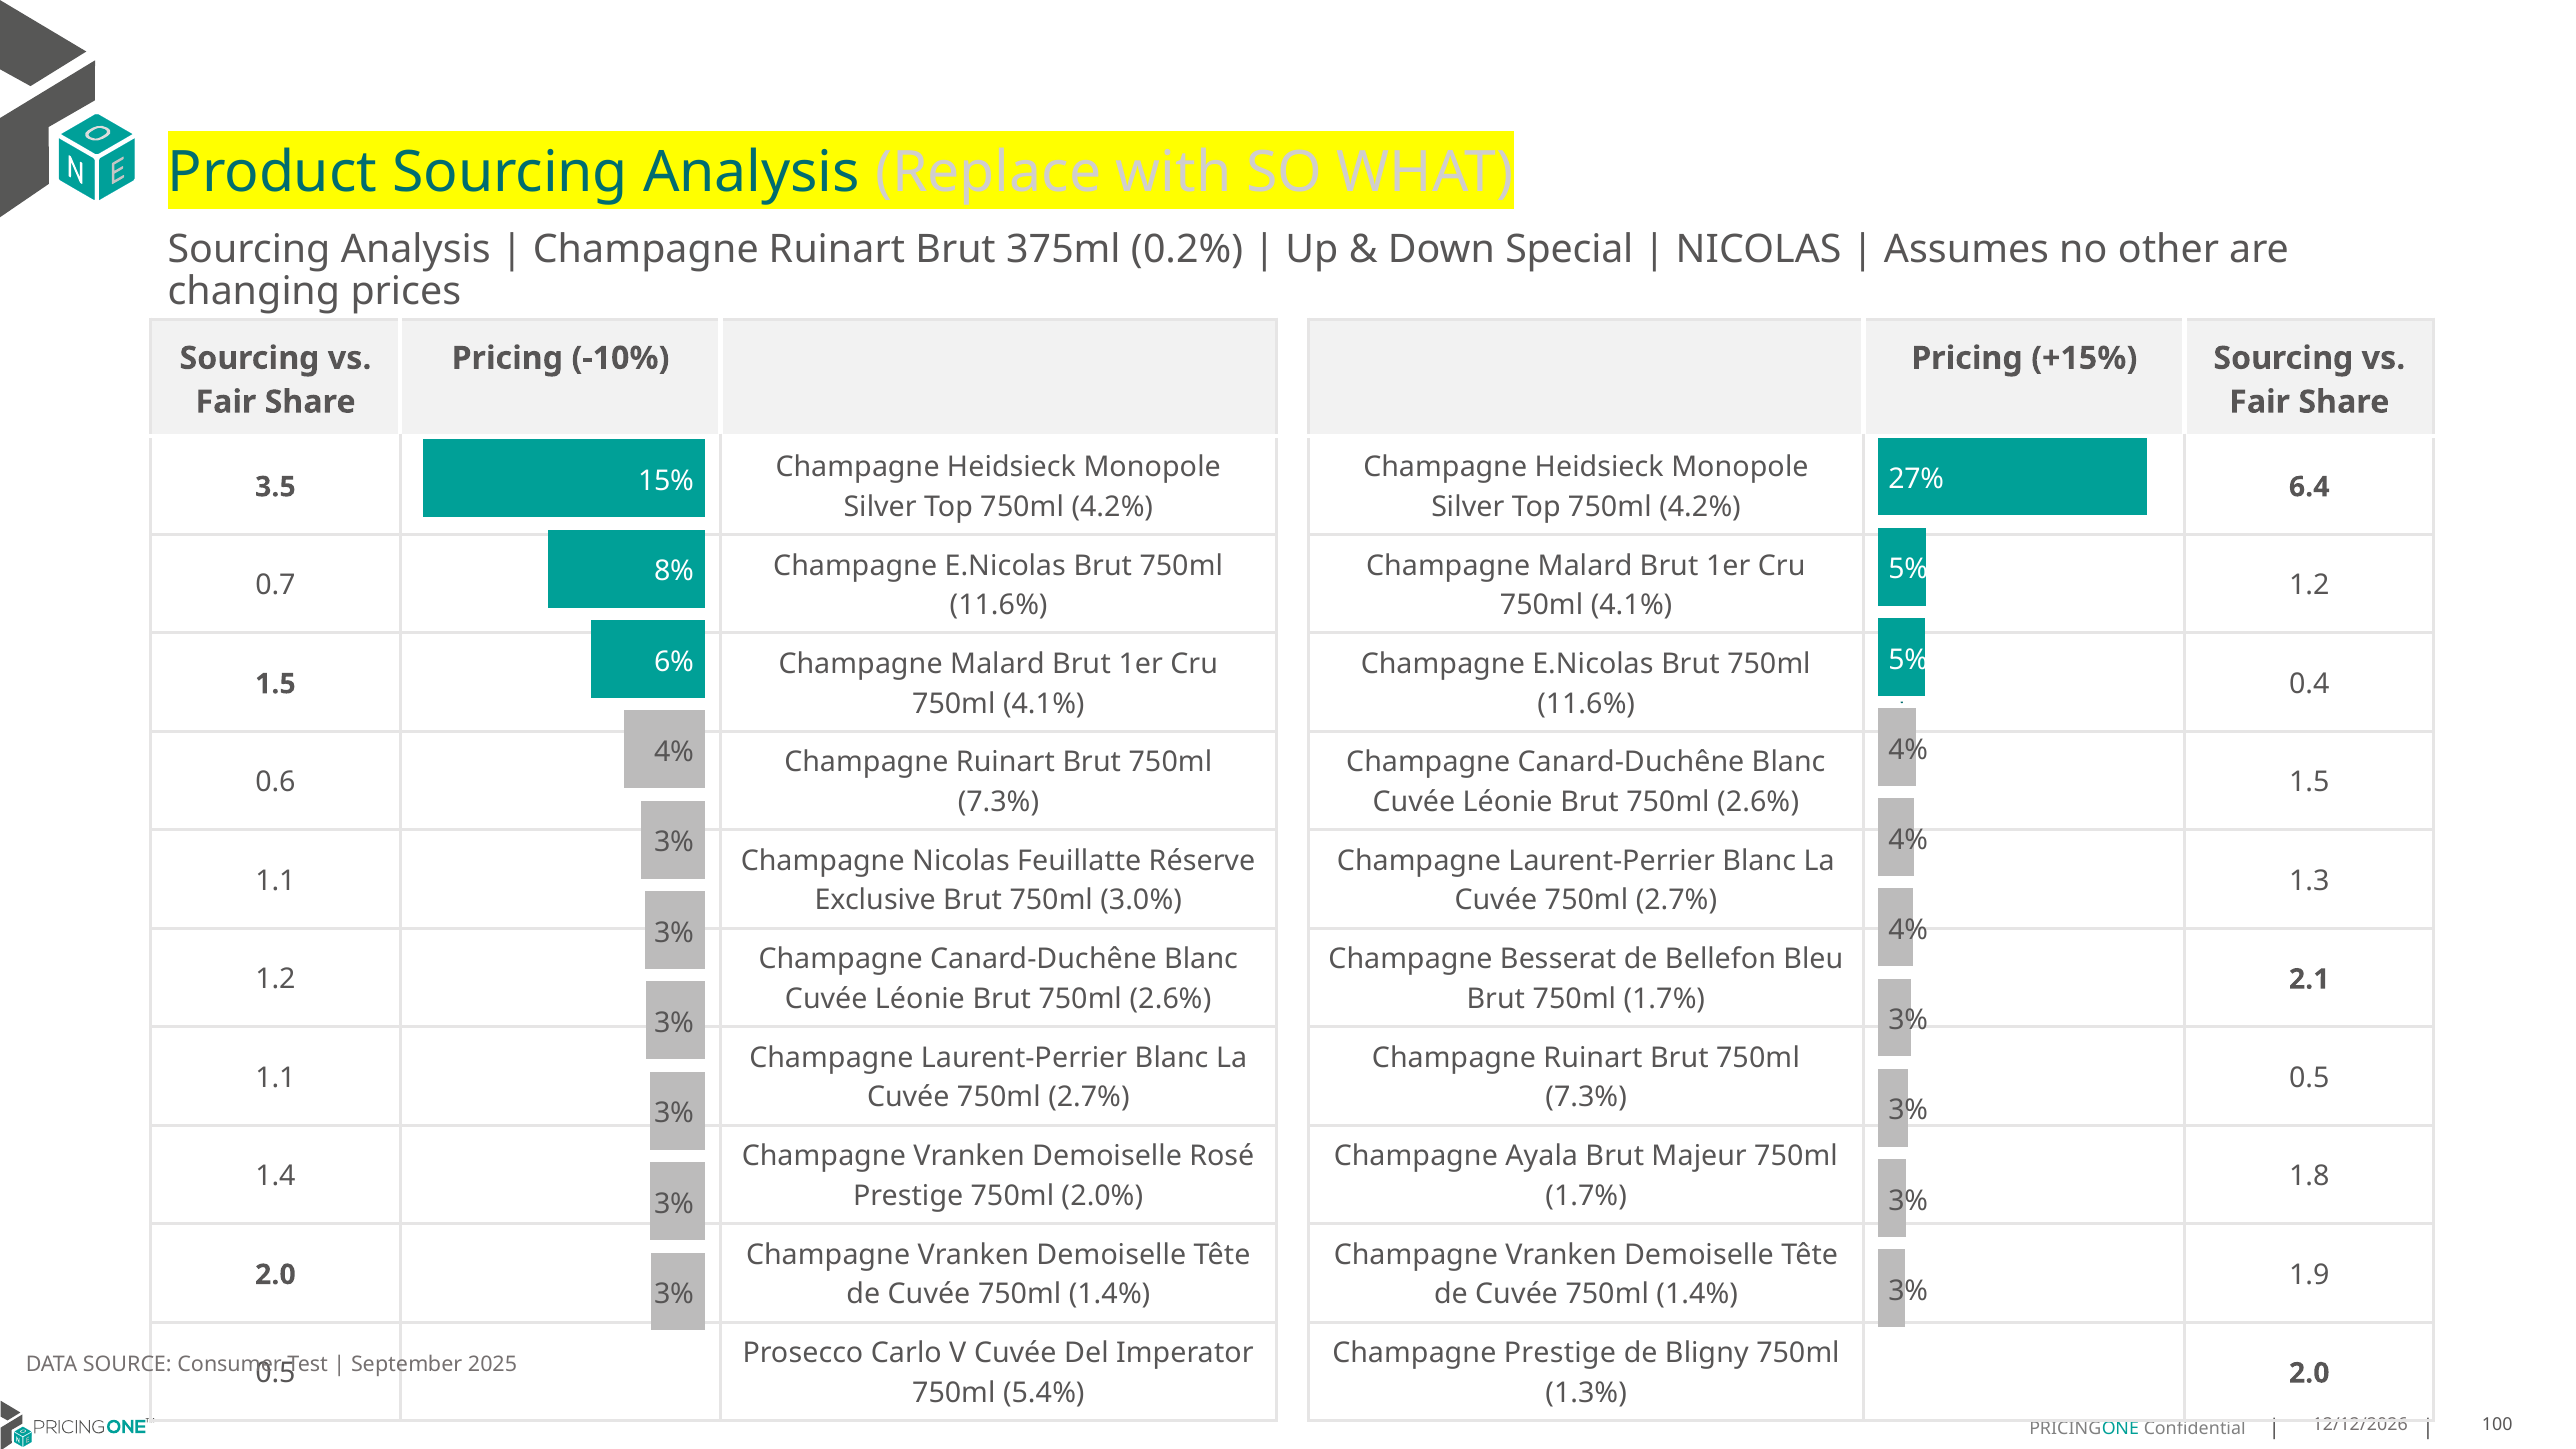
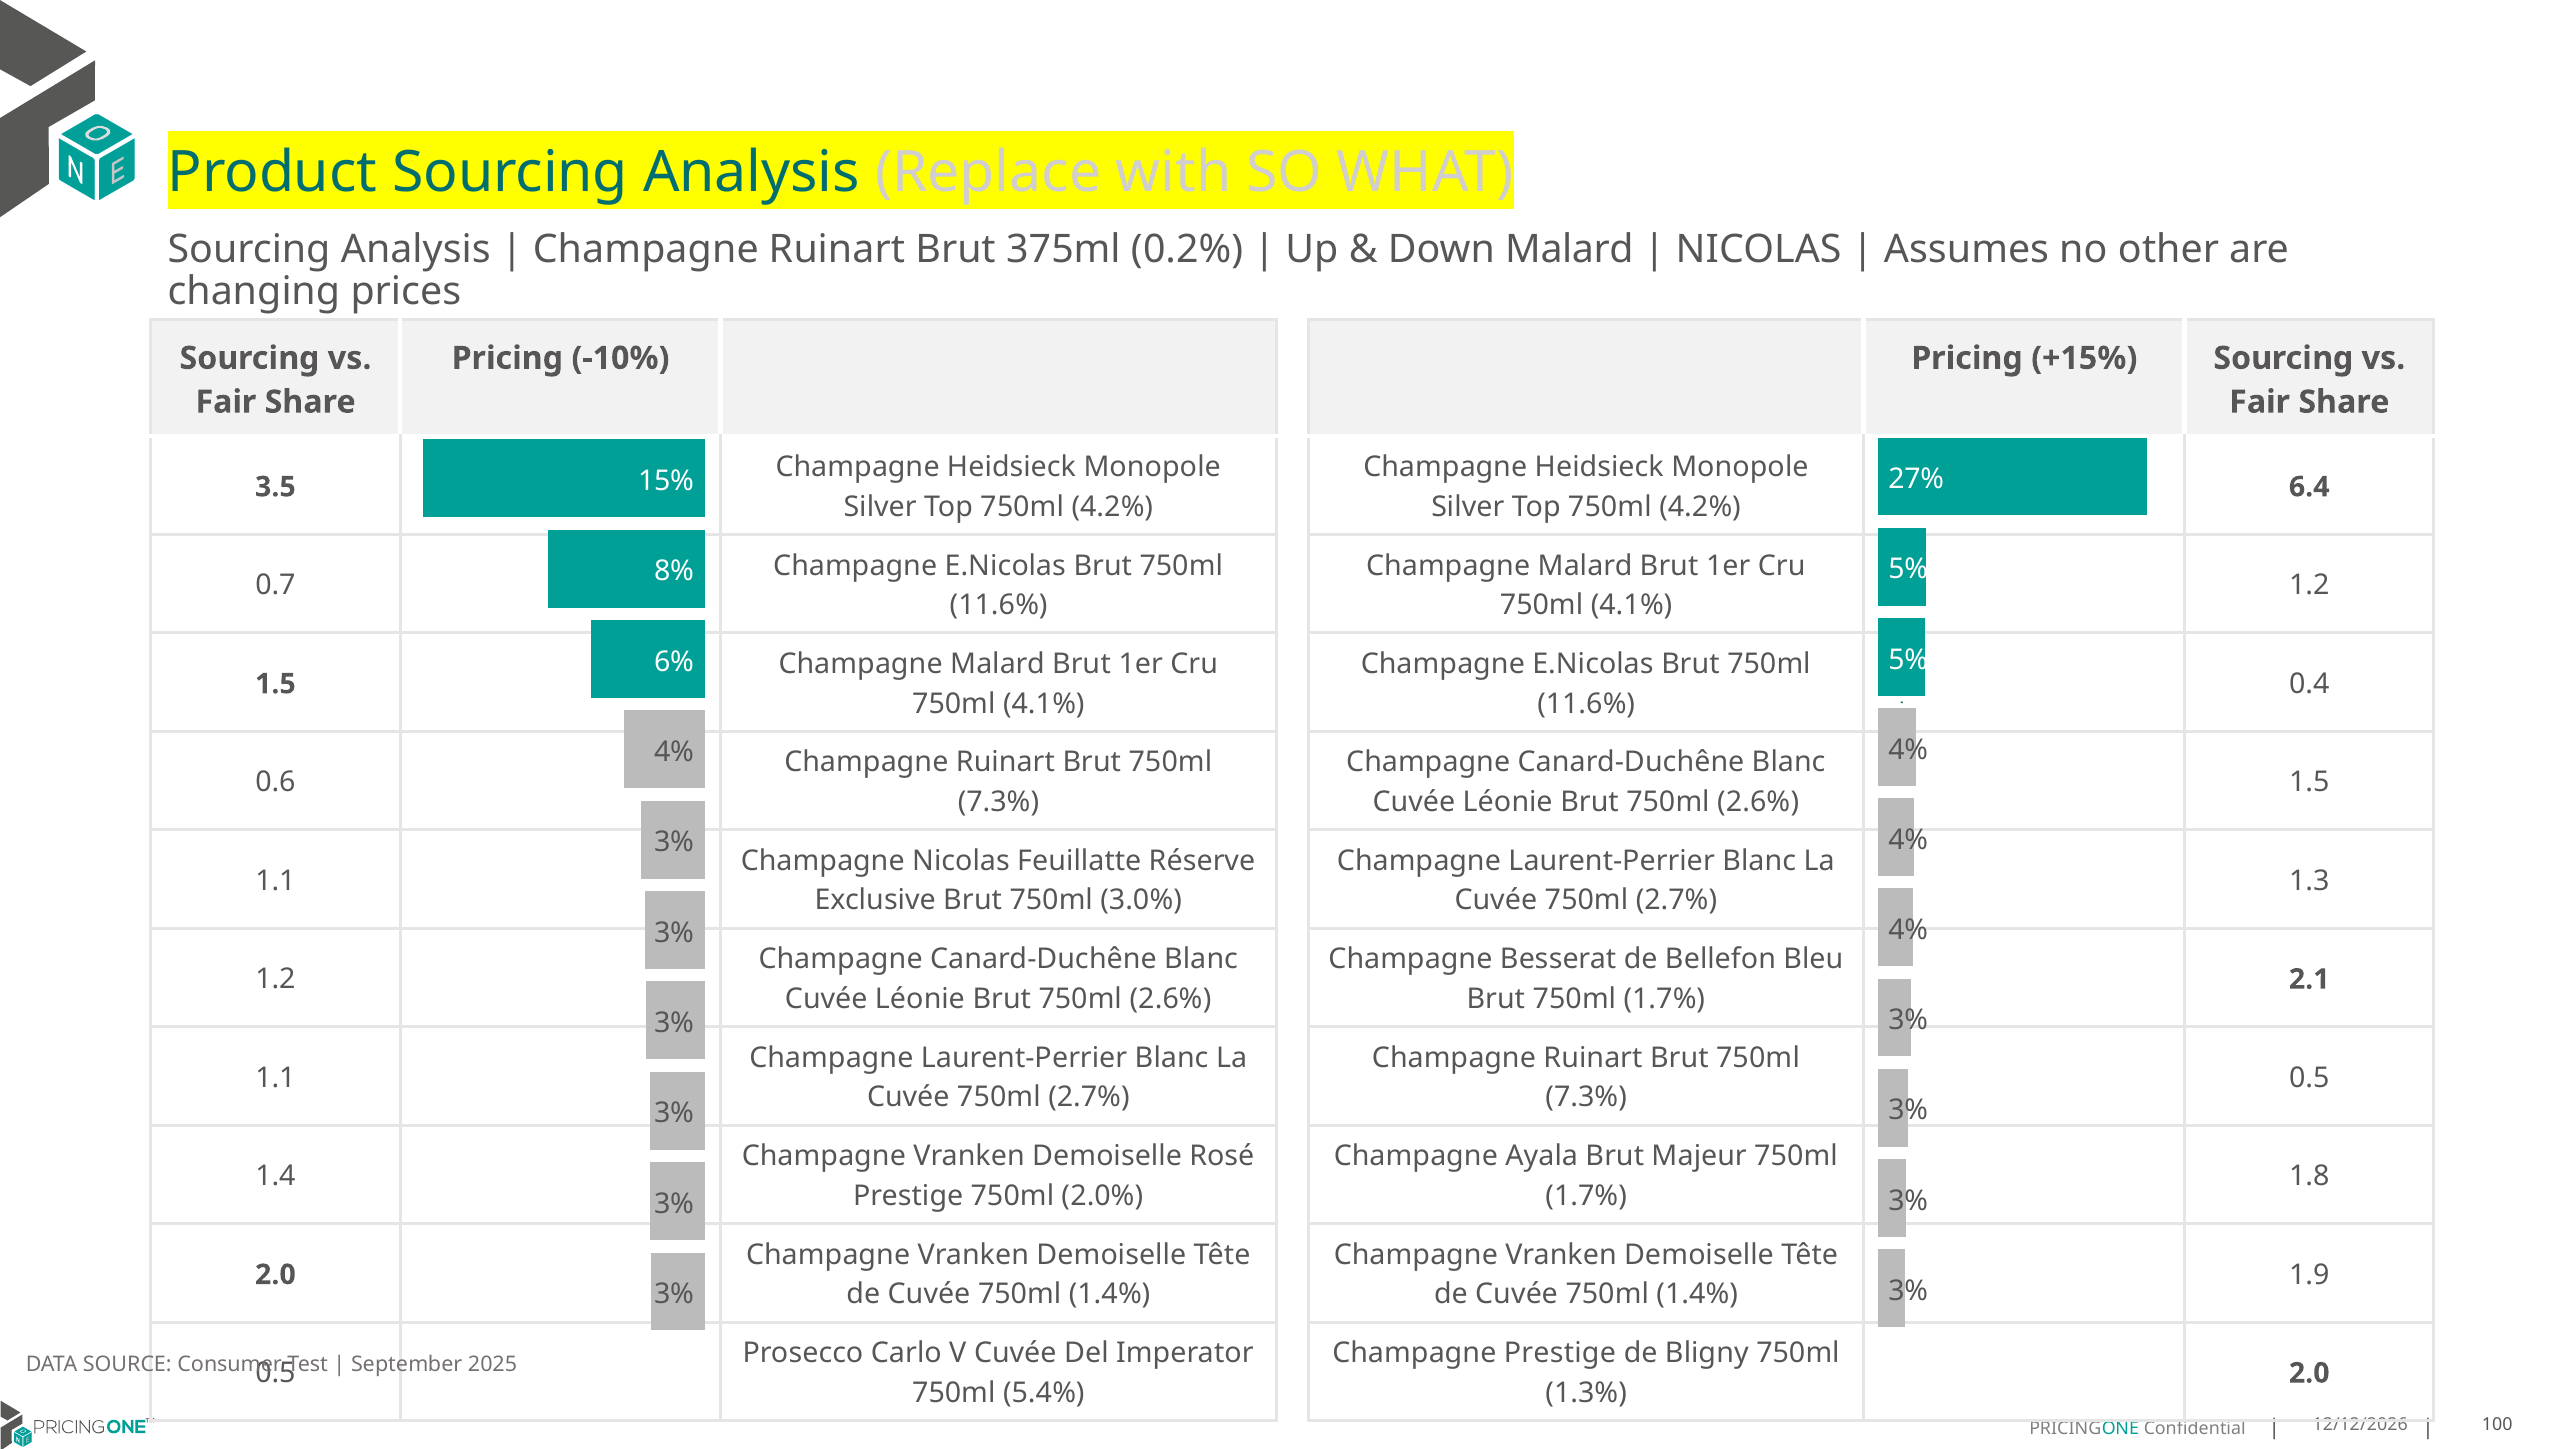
Down Special: Special -> Malard
